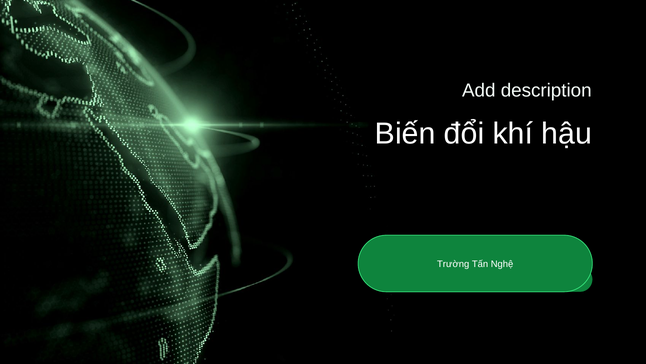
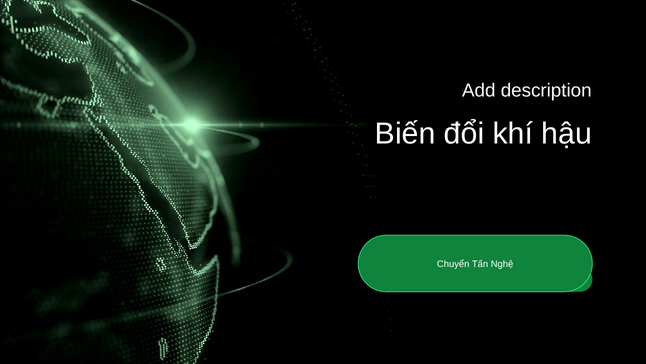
Trường: Trường -> Chuyển
